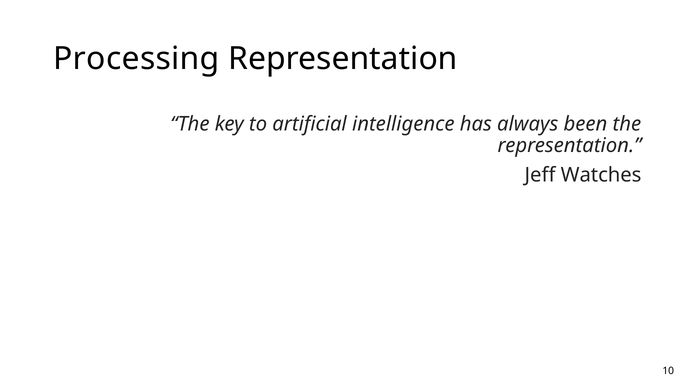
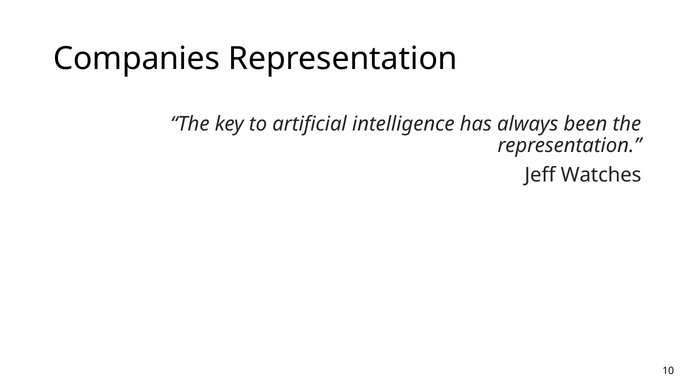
Processing: Processing -> Companies
